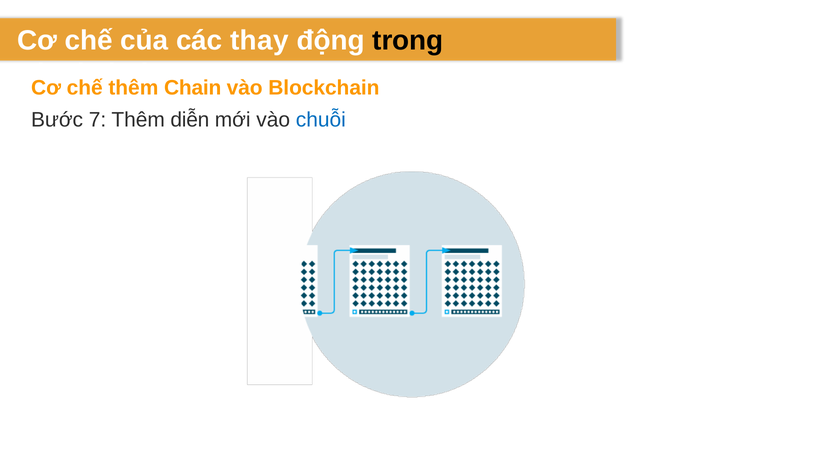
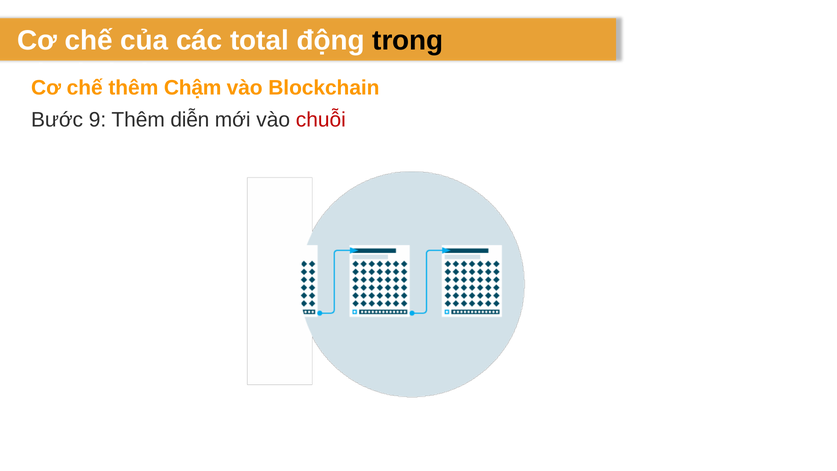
thay: thay -> total
Chain: Chain -> Chậm
7: 7 -> 9
chuỗi colour: blue -> red
